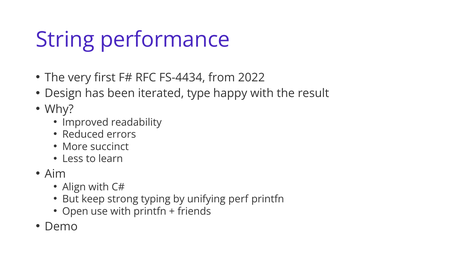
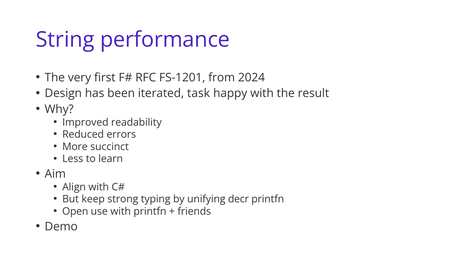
FS-4434: FS-4434 -> FS-1201
2022: 2022 -> 2024
type: type -> task
perf: perf -> decr
